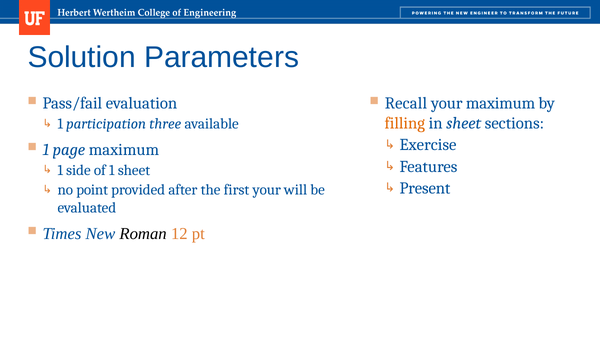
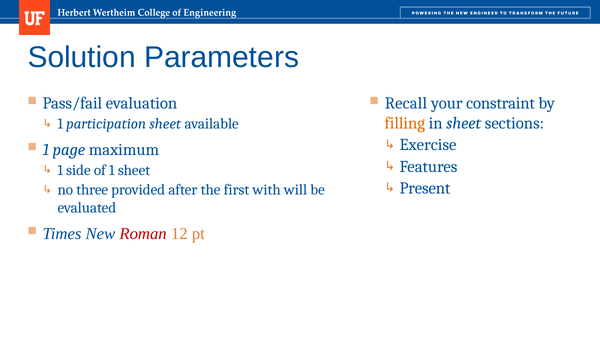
your maximum: maximum -> constraint
participation three: three -> sheet
point: point -> three
first your: your -> with
Roman colour: black -> red
